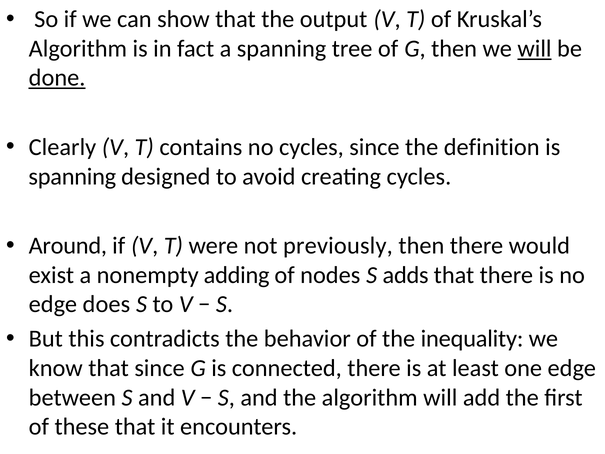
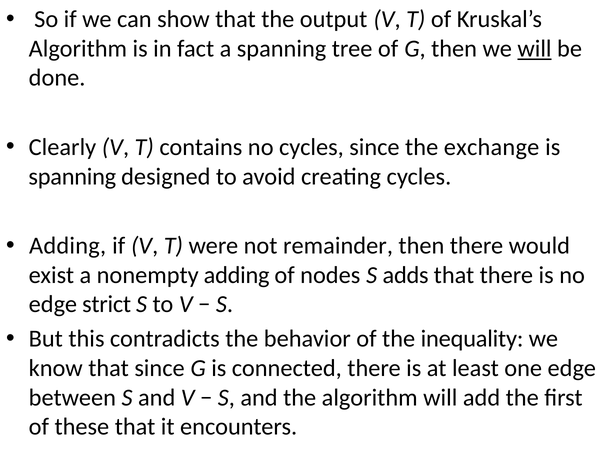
done underline: present -> none
definition: definition -> exchange
Around at (68, 246): Around -> Adding
previously: previously -> remainder
does: does -> strict
